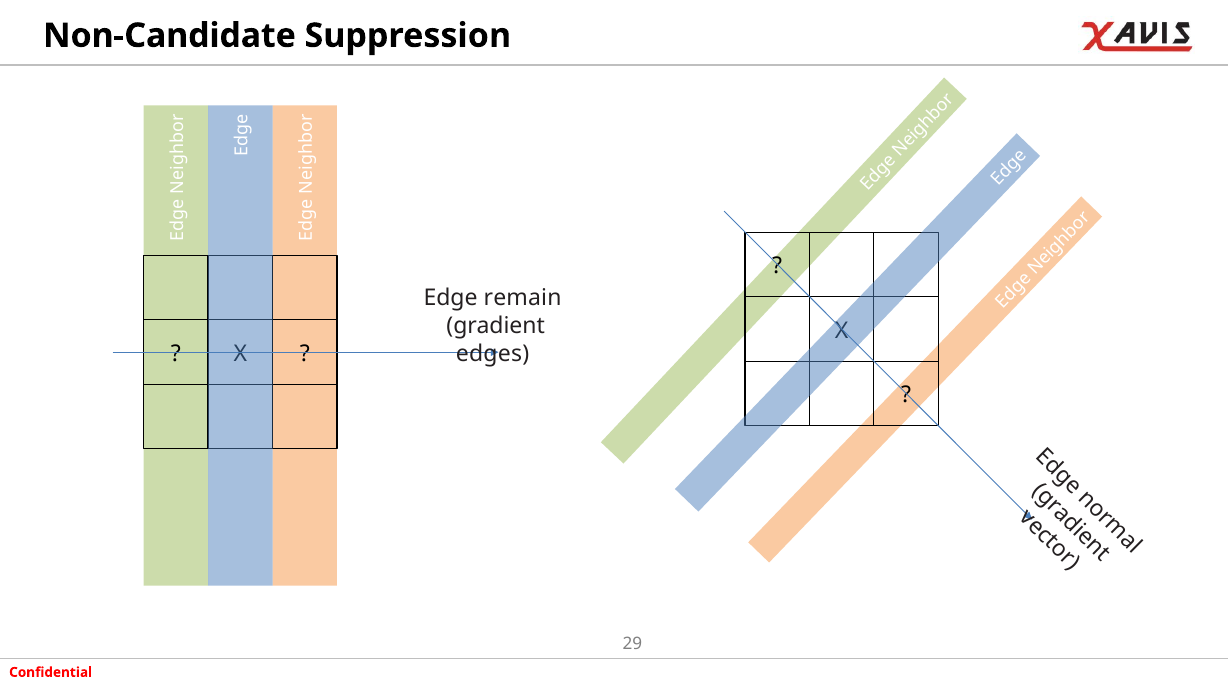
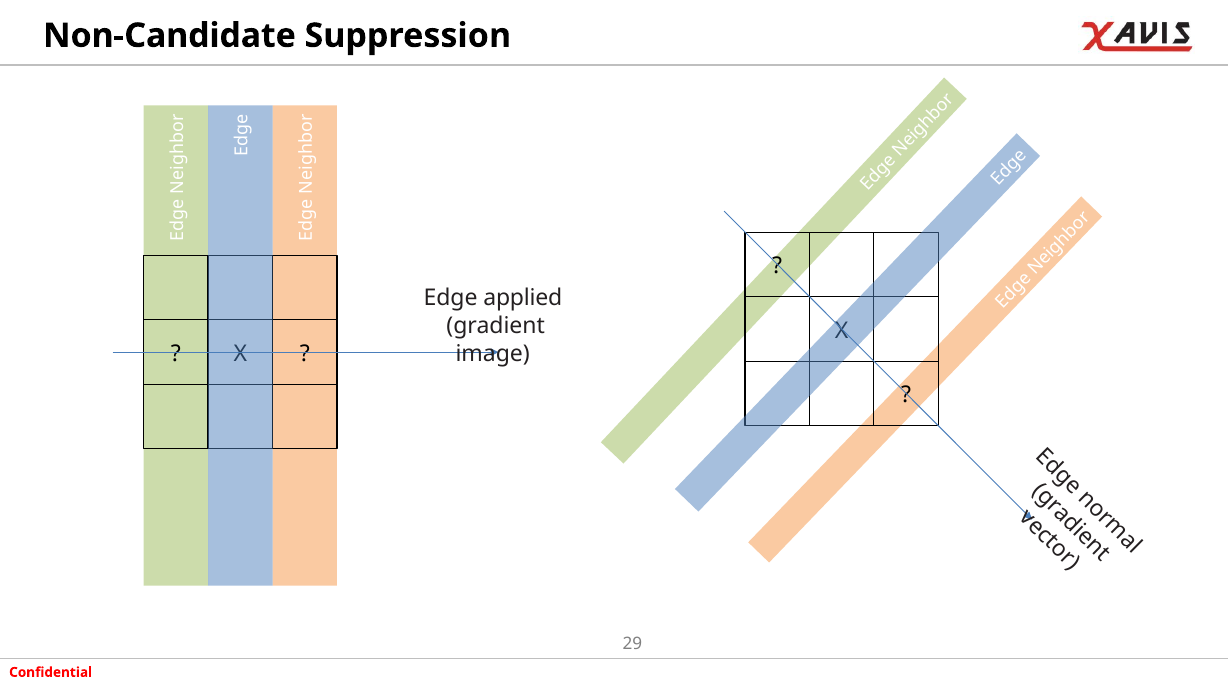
remain: remain -> applied
edges: edges -> image
